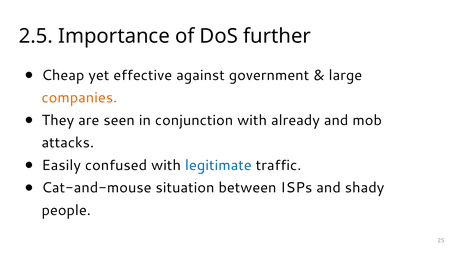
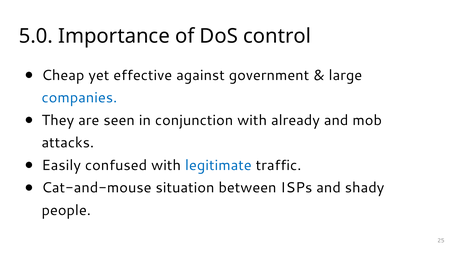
2.5: 2.5 -> 5.0
further: further -> control
companies colour: orange -> blue
